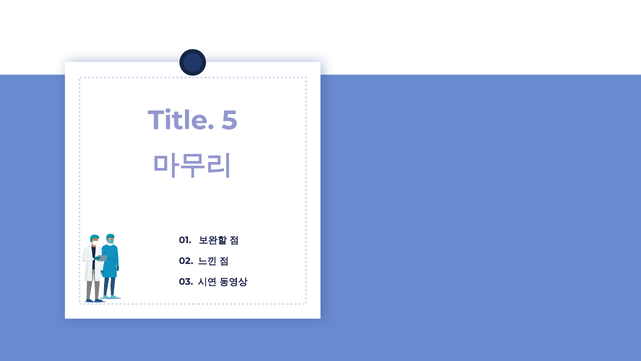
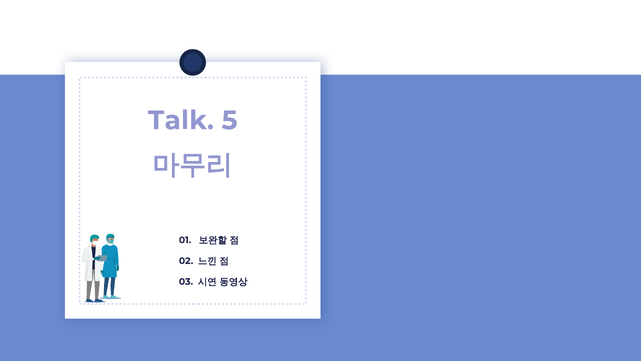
Title: Title -> Talk
